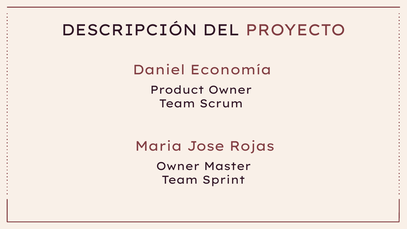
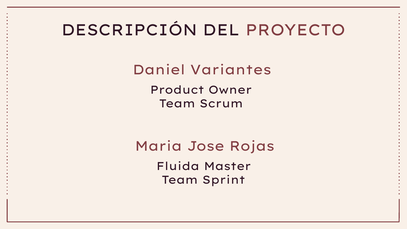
Economía: Economía -> Variantes
Owner at (178, 166): Owner -> Fluida
